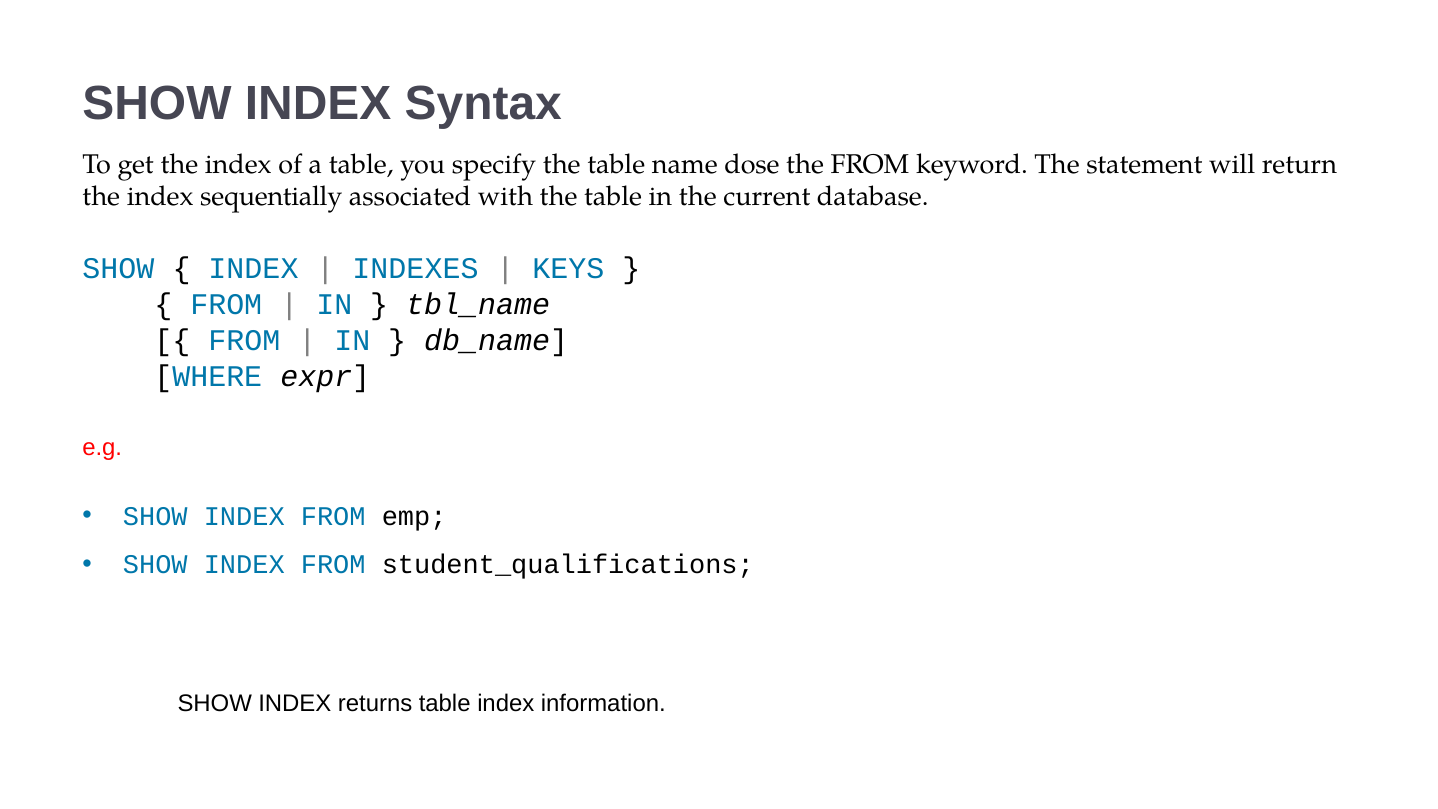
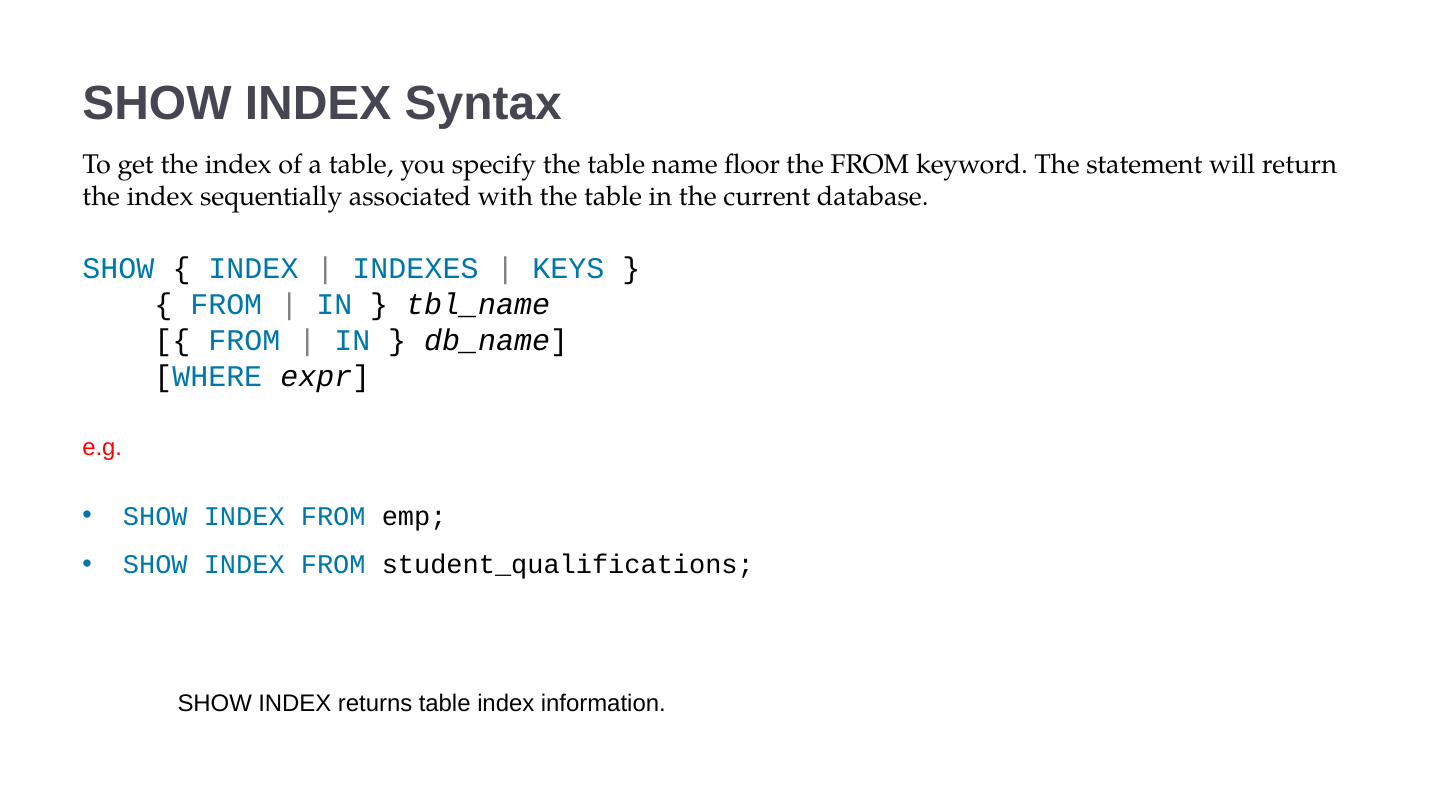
dose: dose -> floor
